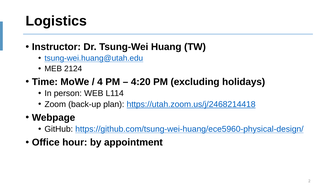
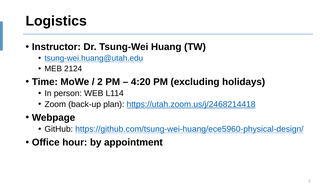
4 at (100, 82): 4 -> 2
